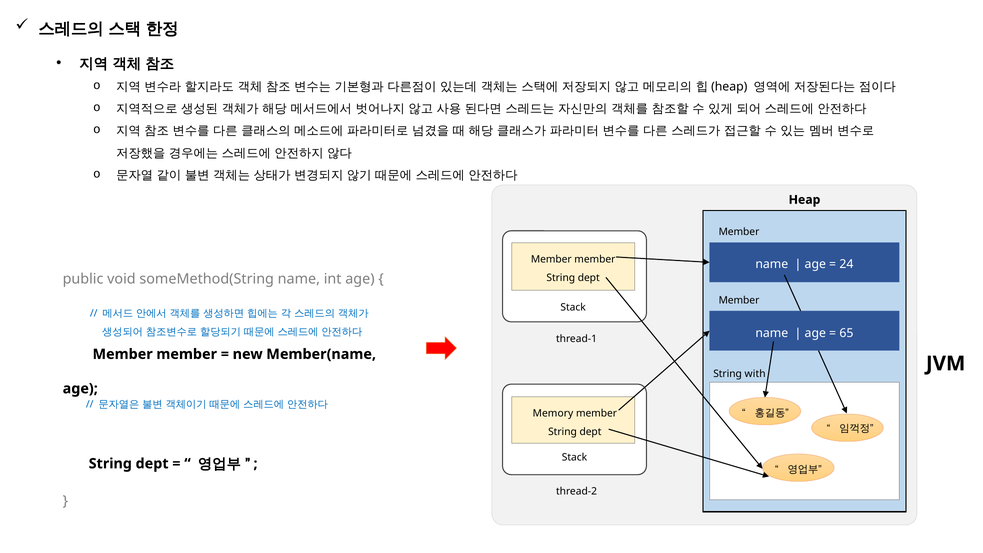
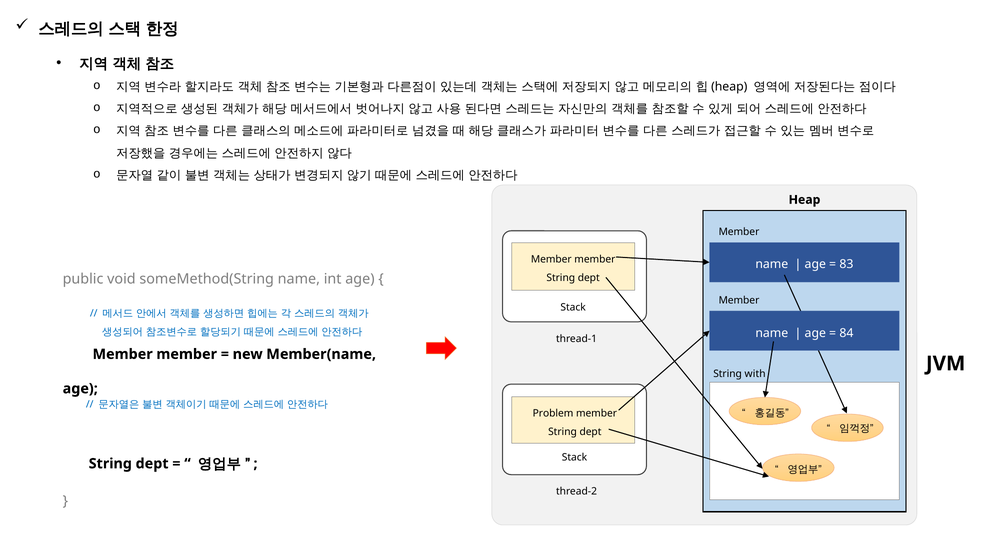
24: 24 -> 83
65: 65 -> 84
Memory: Memory -> Problem
